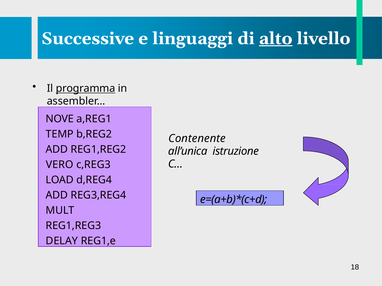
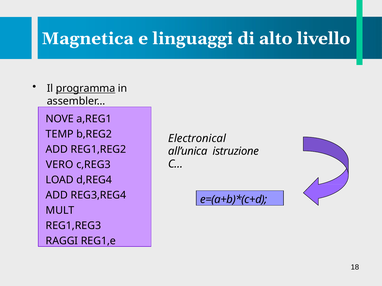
Successive: Successive -> Magnetica
alto underline: present -> none
Contenente: Contenente -> Electronical
DELAY: DELAY -> RAGGI
